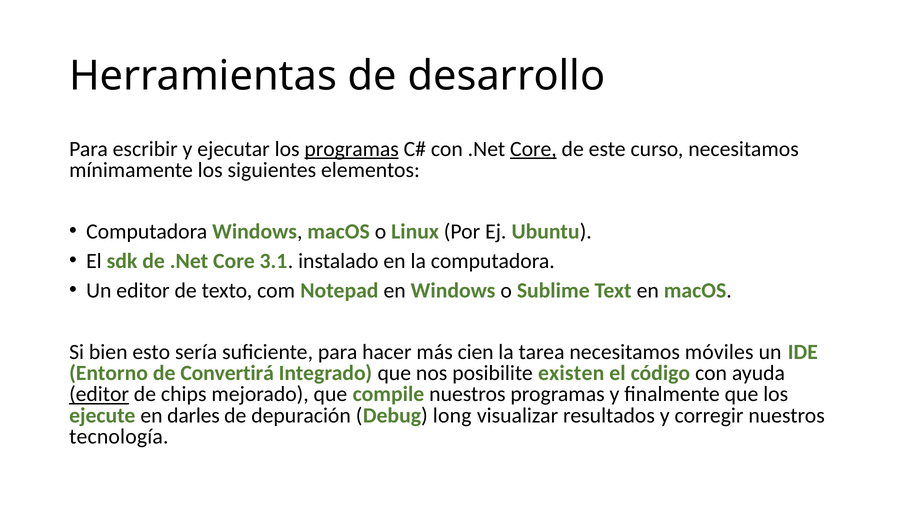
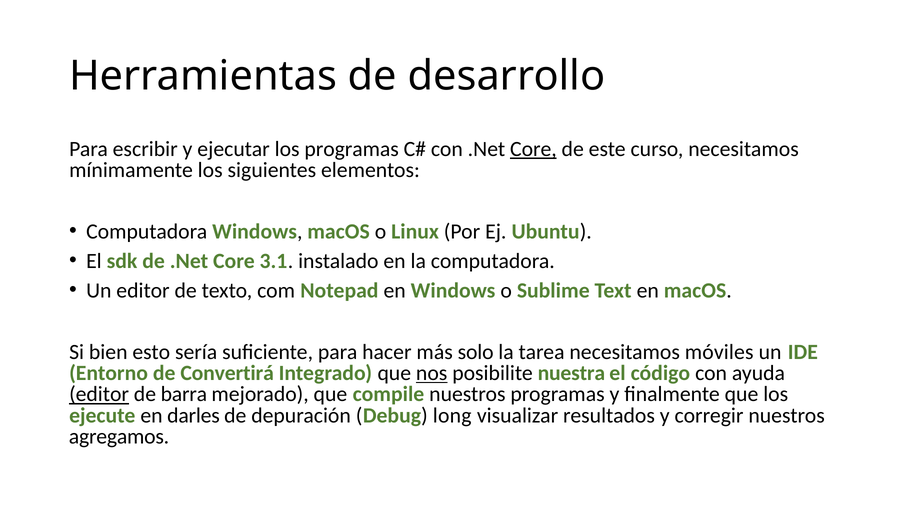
programas at (352, 149) underline: present -> none
cien: cien -> solo
nos underline: none -> present
existen: existen -> nuestra
chips: chips -> barra
tecnología: tecnología -> agregamos
